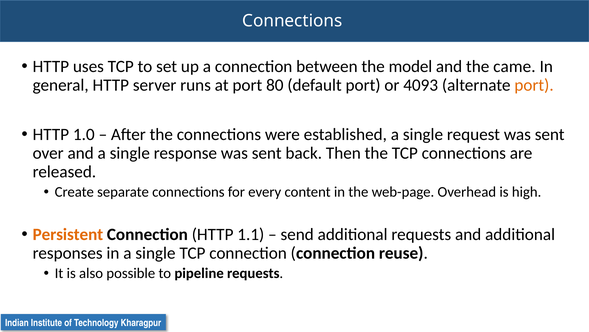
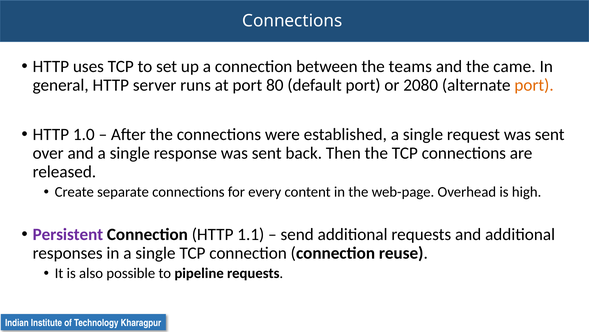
model: model -> teams
4093: 4093 -> 2080
Persistent colour: orange -> purple
